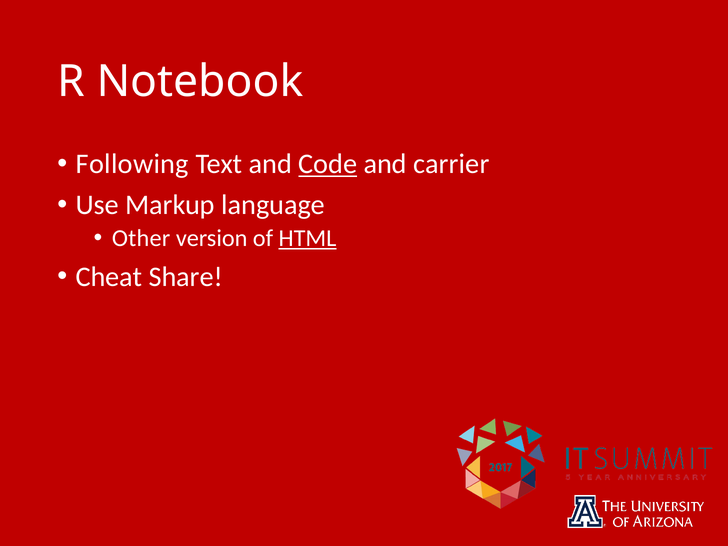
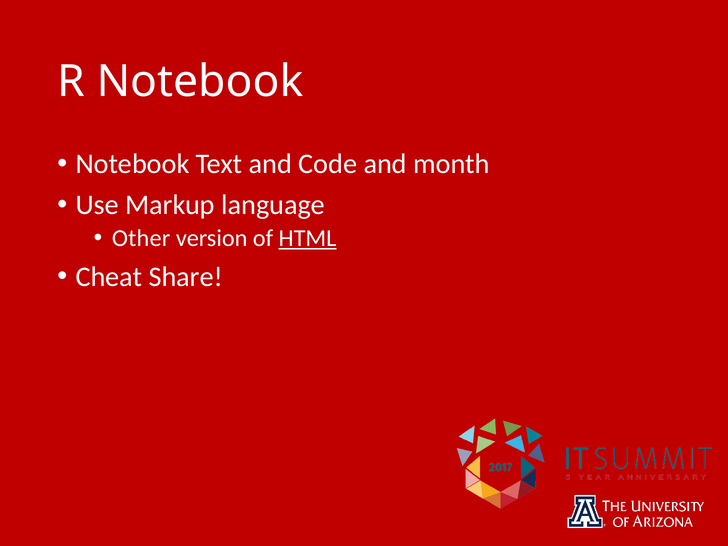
Following at (132, 164): Following -> Notebook
Code underline: present -> none
carrier: carrier -> month
